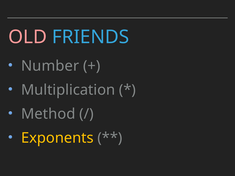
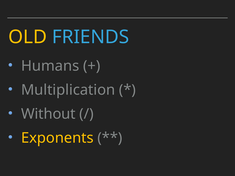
OLD colour: pink -> yellow
Number: Number -> Humans
Method: Method -> Without
